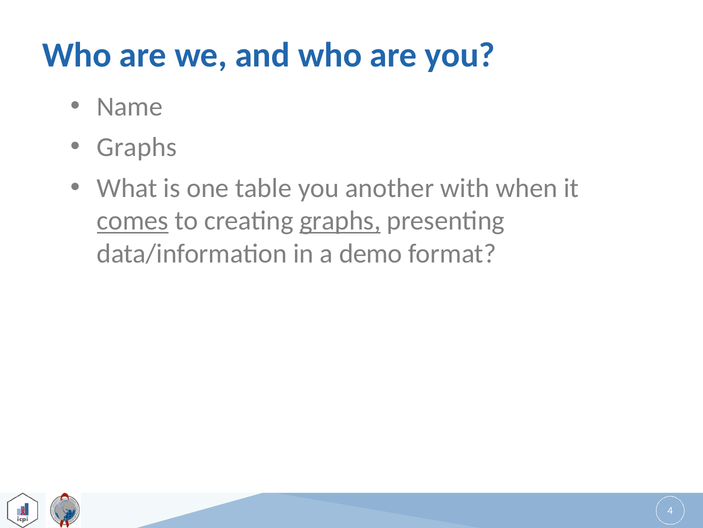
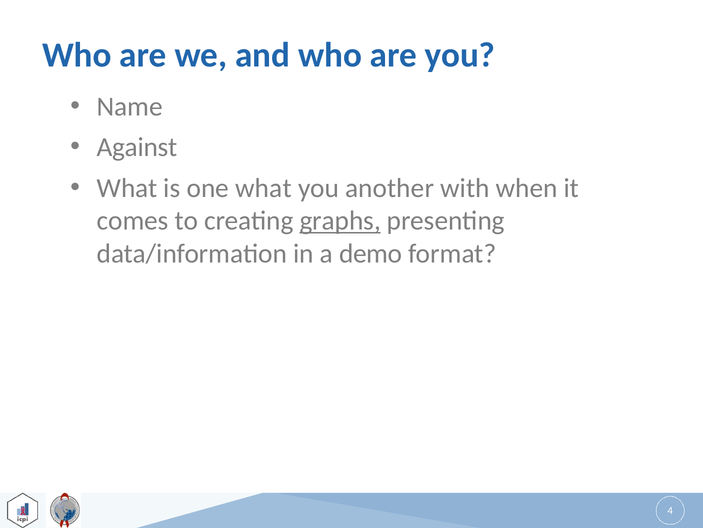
Graphs at (137, 147): Graphs -> Against
one table: table -> what
comes underline: present -> none
